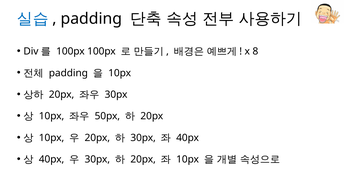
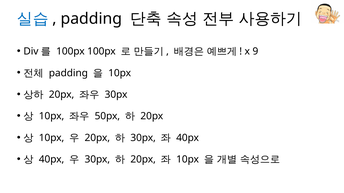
8: 8 -> 9
